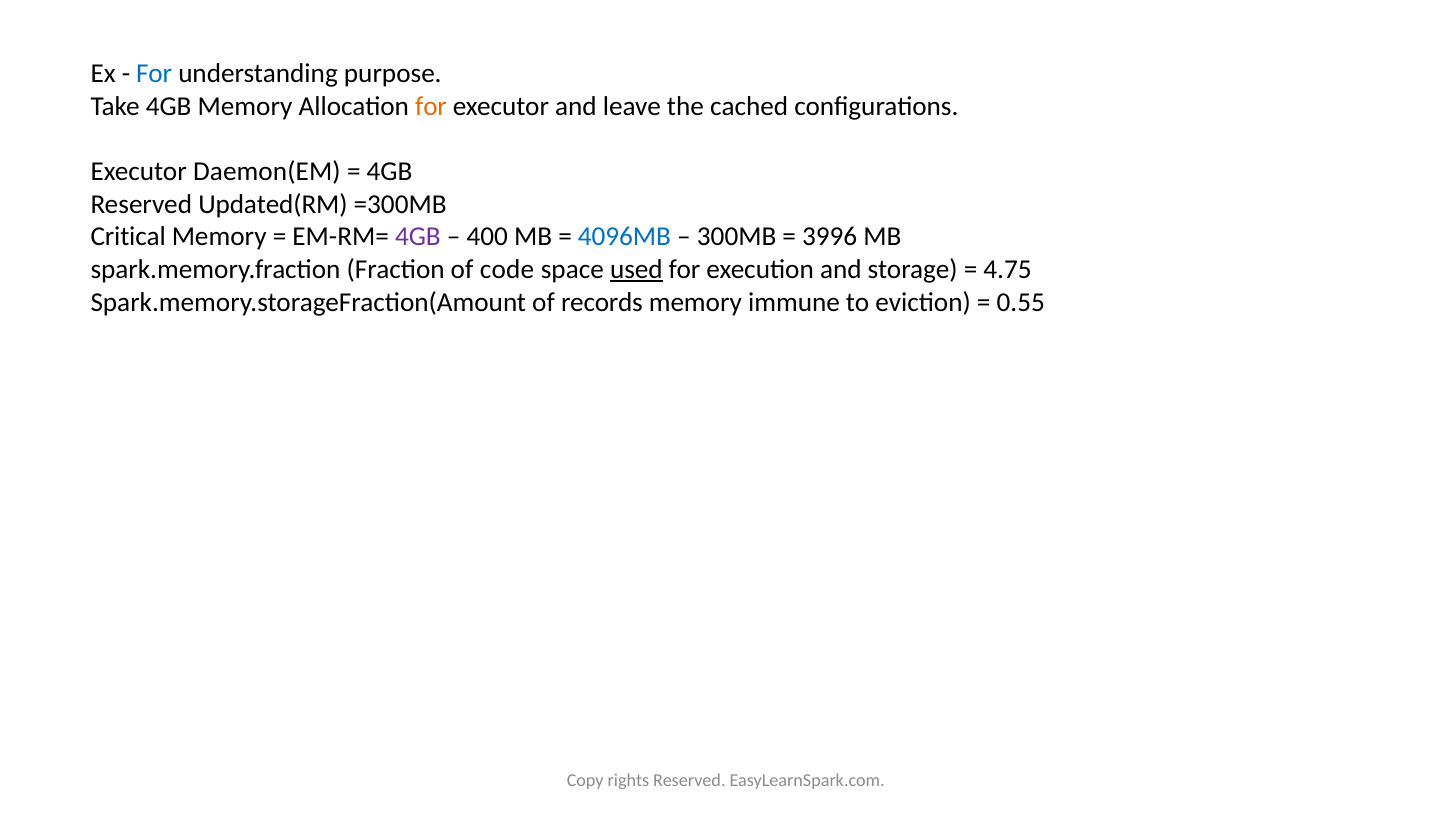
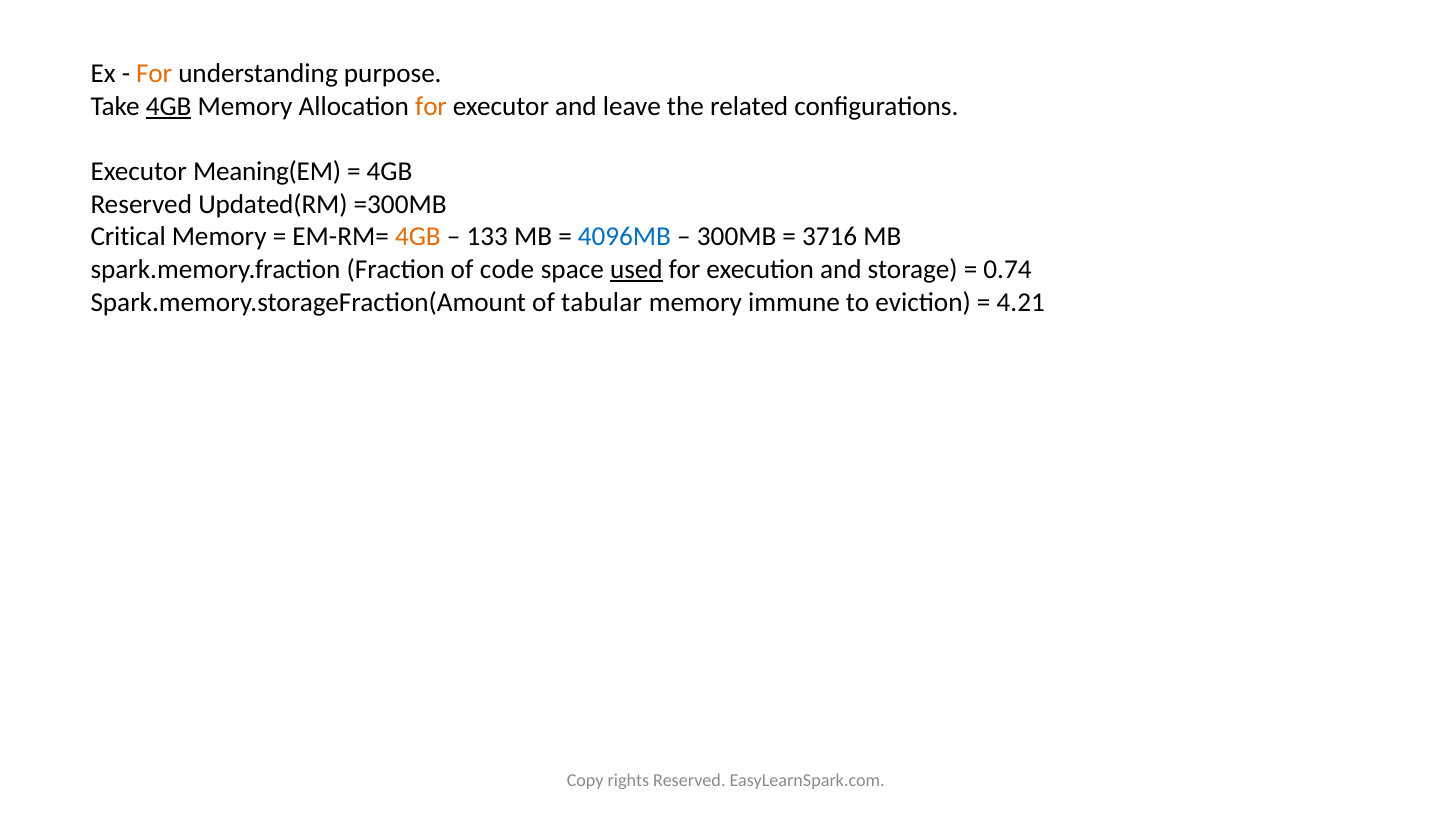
For at (154, 73) colour: blue -> orange
4GB at (169, 106) underline: none -> present
cached: cached -> related
Daemon(EM: Daemon(EM -> Meaning(EM
4GB at (418, 237) colour: purple -> orange
400: 400 -> 133
3996: 3996 -> 3716
4.75: 4.75 -> 0.74
records: records -> tabular
0.55: 0.55 -> 4.21
